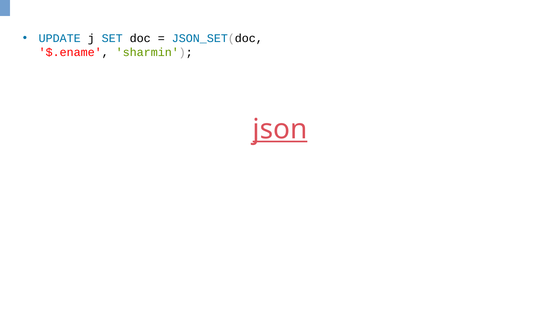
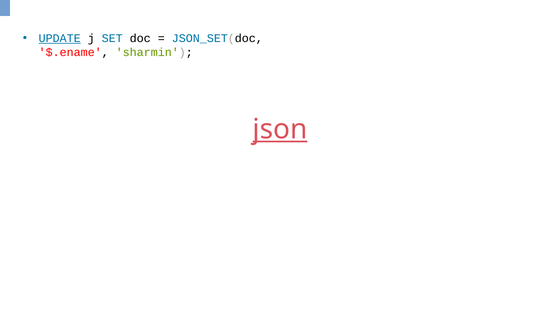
UPDATE underline: none -> present
